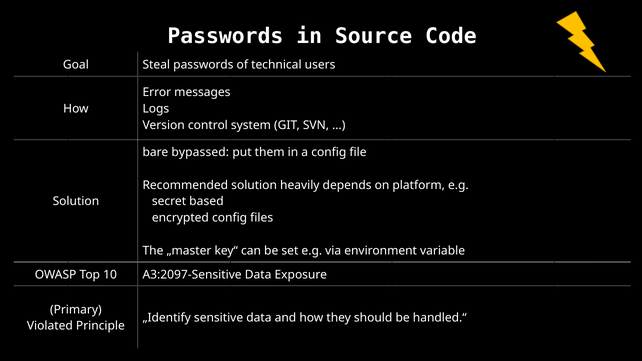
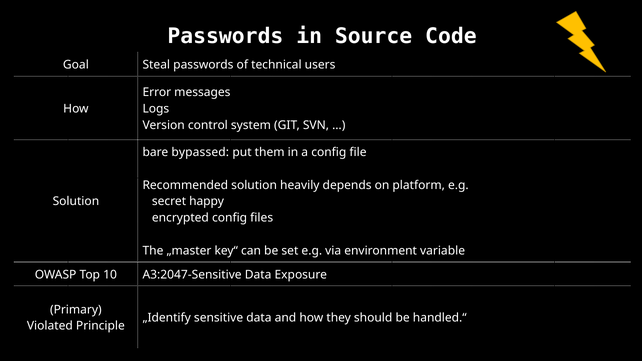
based: based -> happy
A3:2097-Sensitive: A3:2097-Sensitive -> A3:2047-Sensitive
